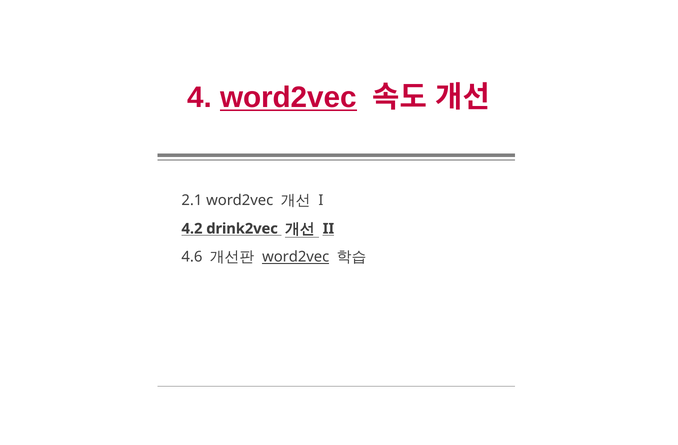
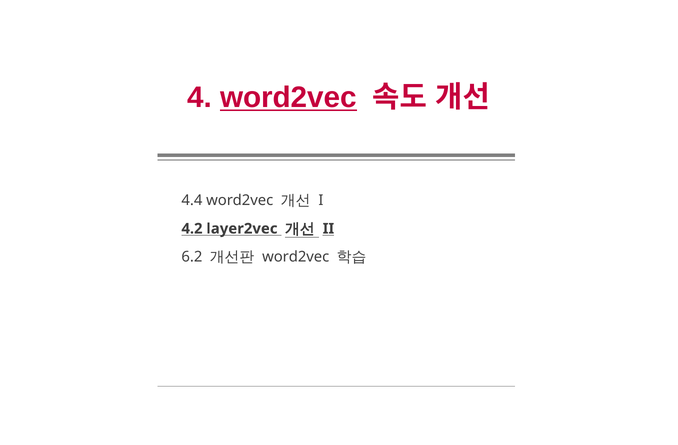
2.1: 2.1 -> 4.4
drink2vec: drink2vec -> layer2vec
4.6: 4.6 -> 6.2
word2vec at (296, 257) underline: present -> none
